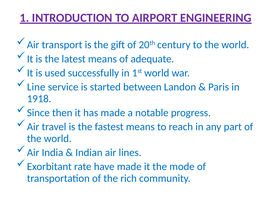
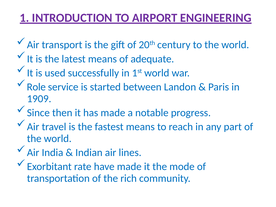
Line: Line -> Role
1918: 1918 -> 1909
